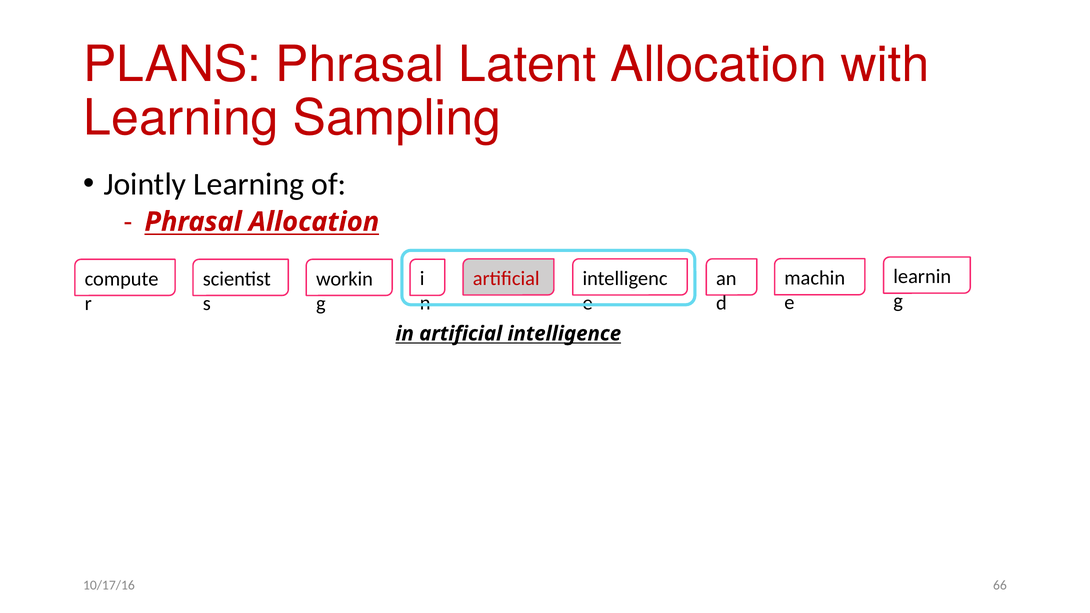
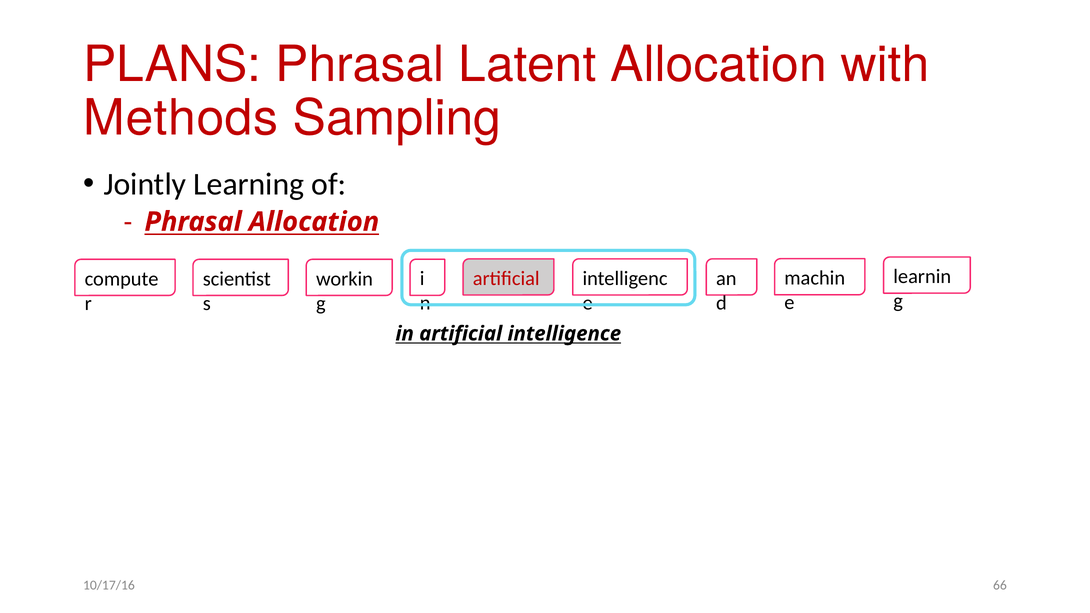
Learning at (181, 119): Learning -> Methods
